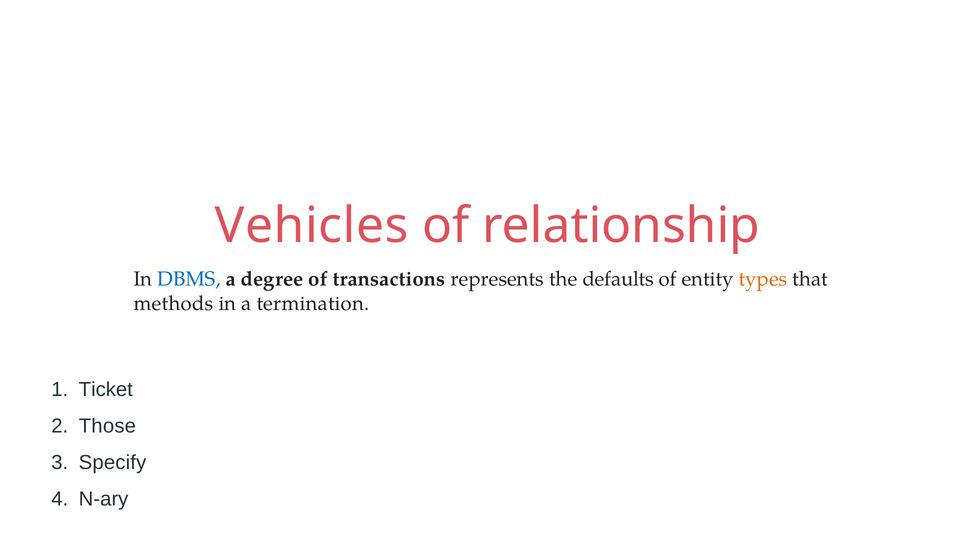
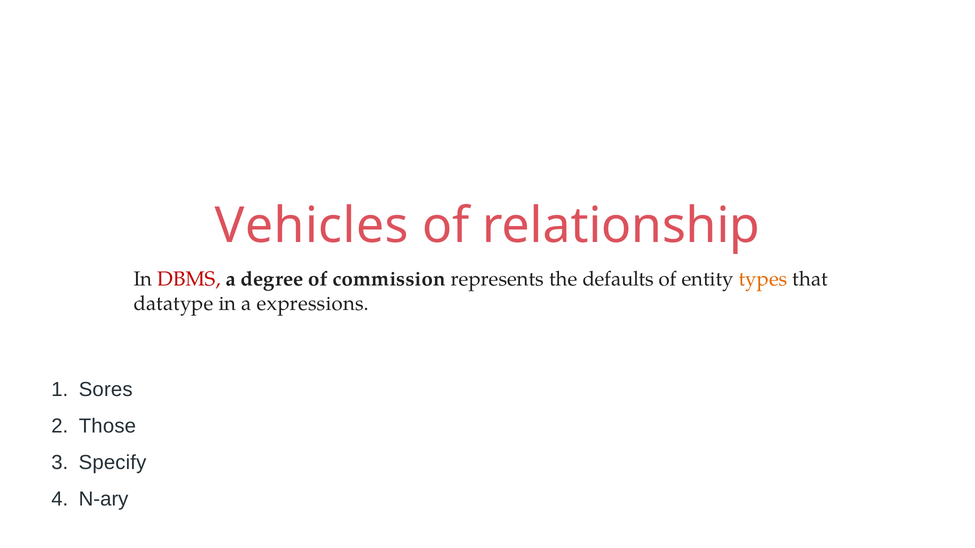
DBMS colour: blue -> red
transactions: transactions -> commission
methods: methods -> datatype
termination: termination -> expressions
Ticket: Ticket -> Sores
